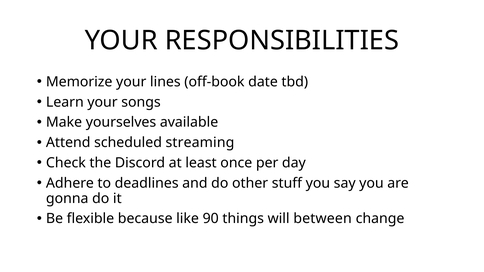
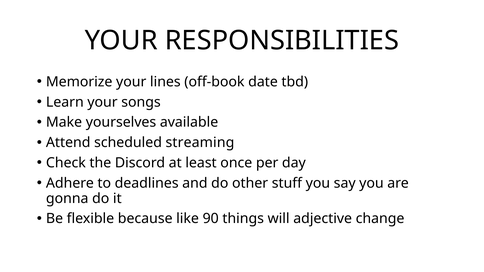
between: between -> adjective
